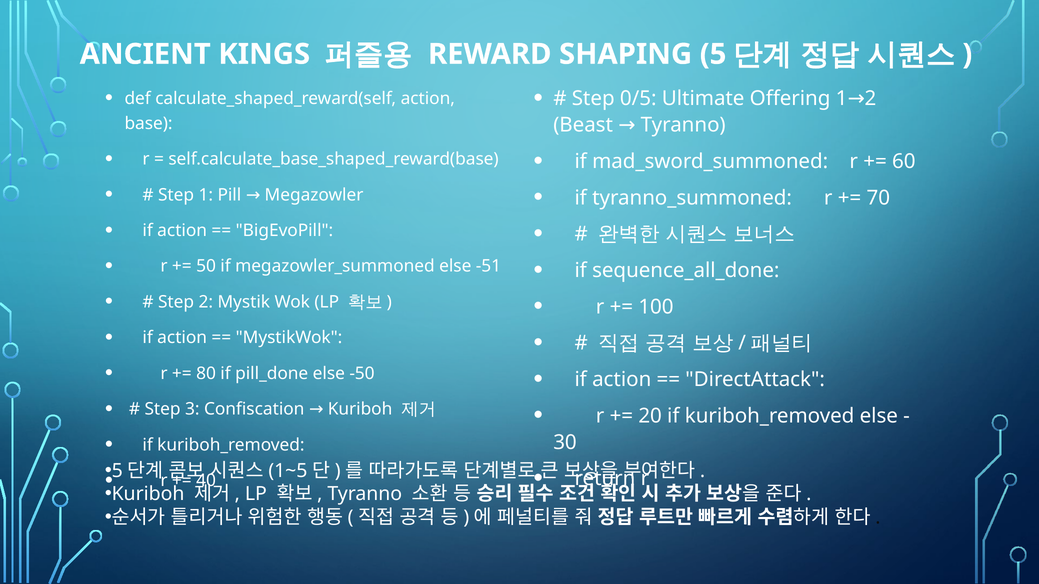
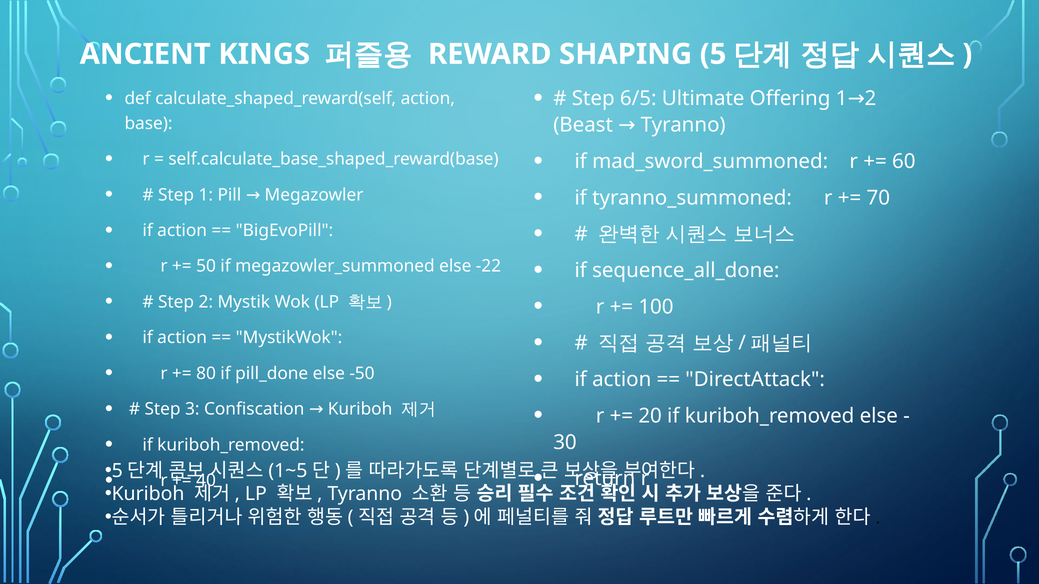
0/5: 0/5 -> 6/5
-51: -51 -> -22
